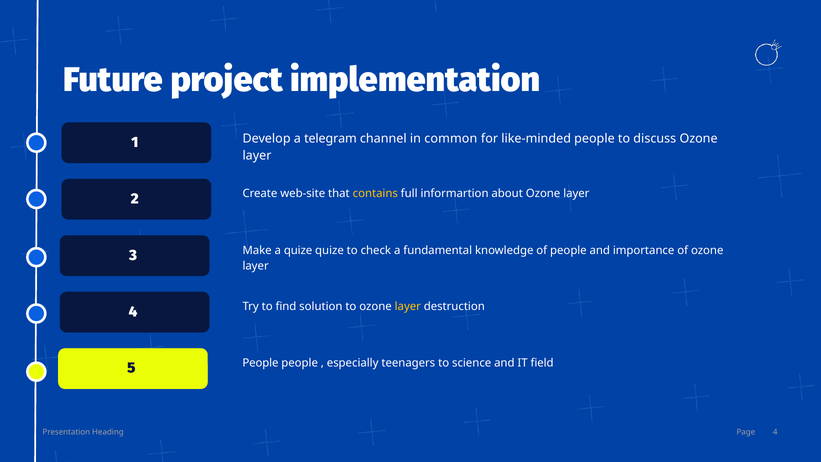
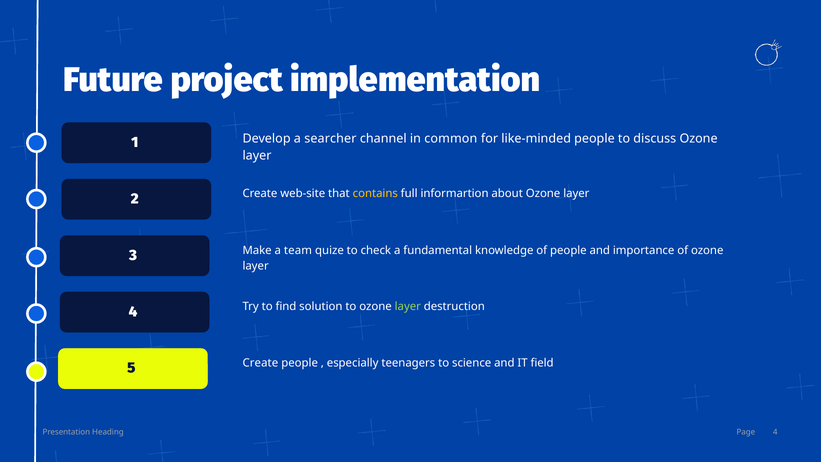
telegram: telegram -> searcher
a quize: quize -> team
layer at (408, 306) colour: yellow -> light green
People at (260, 363): People -> Create
